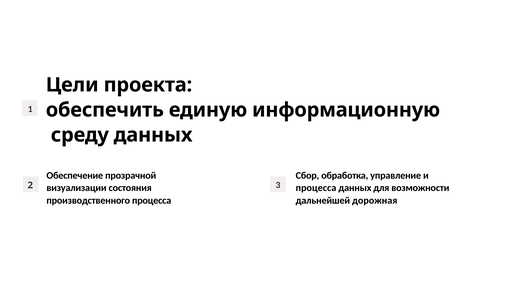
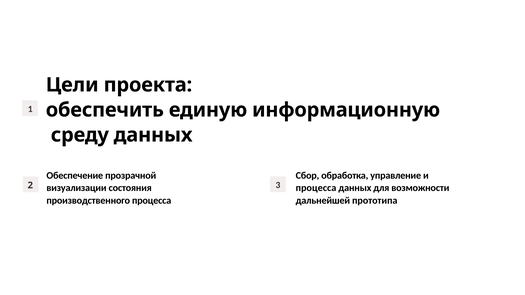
дорожная: дорожная -> прототипа
